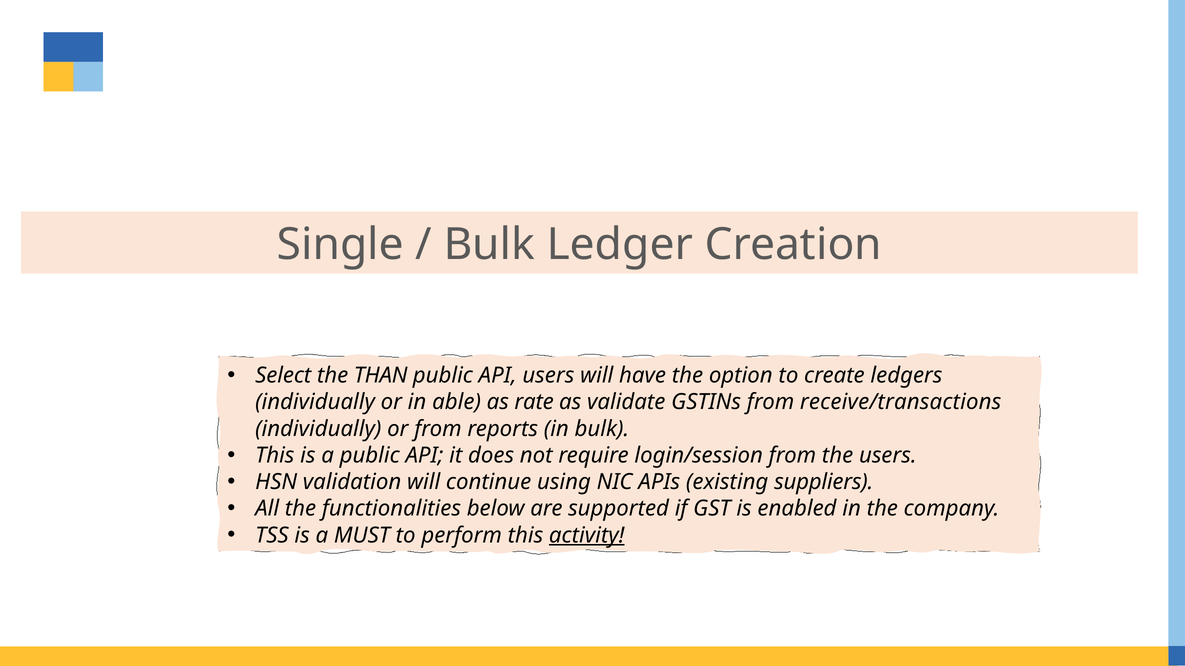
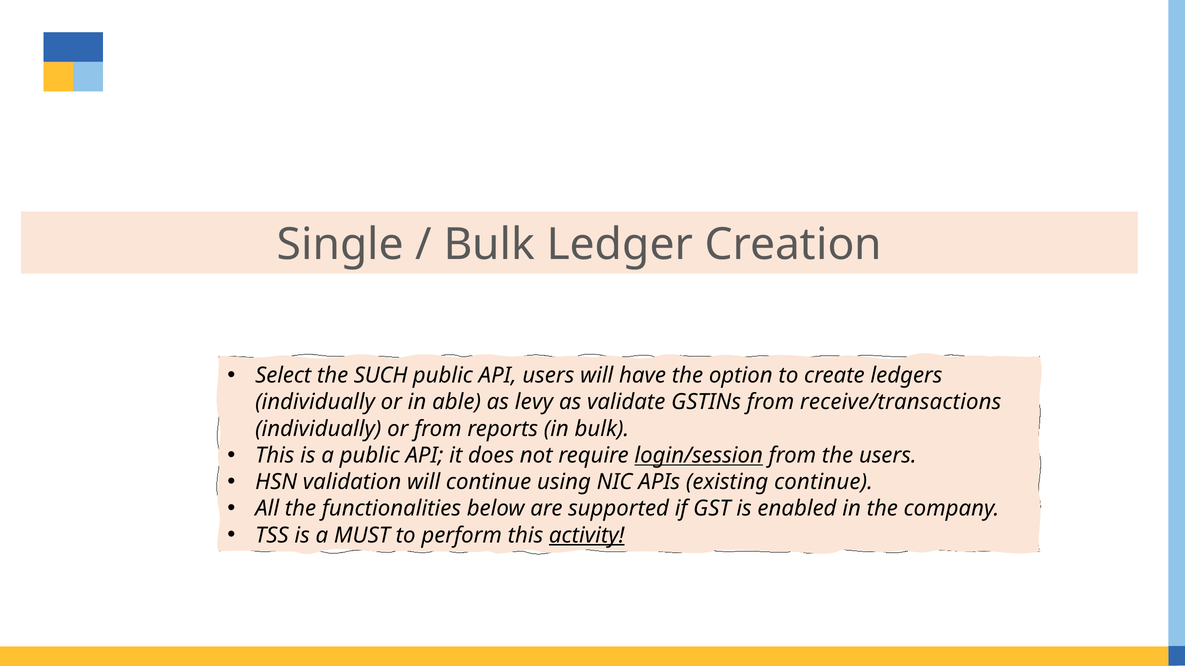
THAN: THAN -> SUCH
rate: rate -> levy
login/session underline: none -> present
existing suppliers: suppliers -> continue
